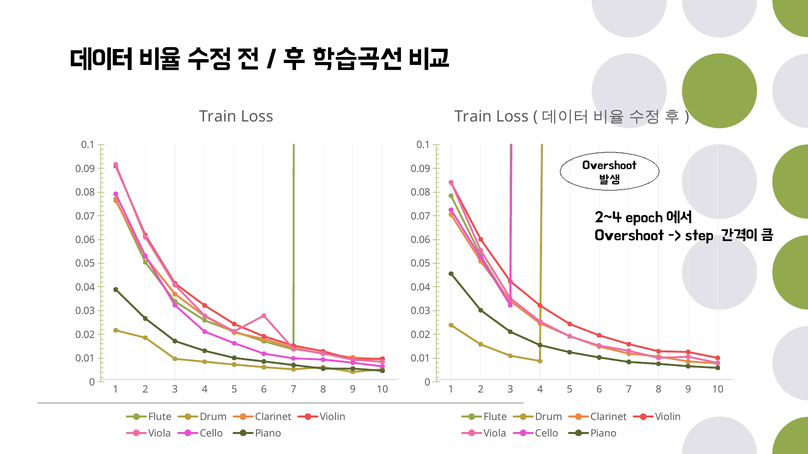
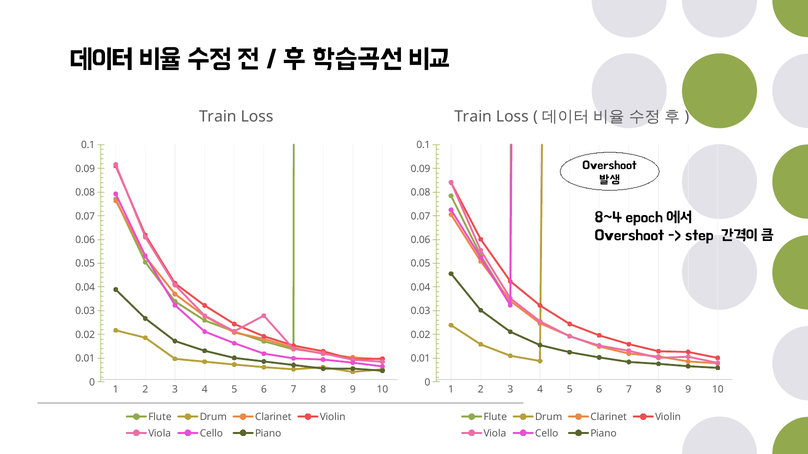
2~4: 2~4 -> 8~4
